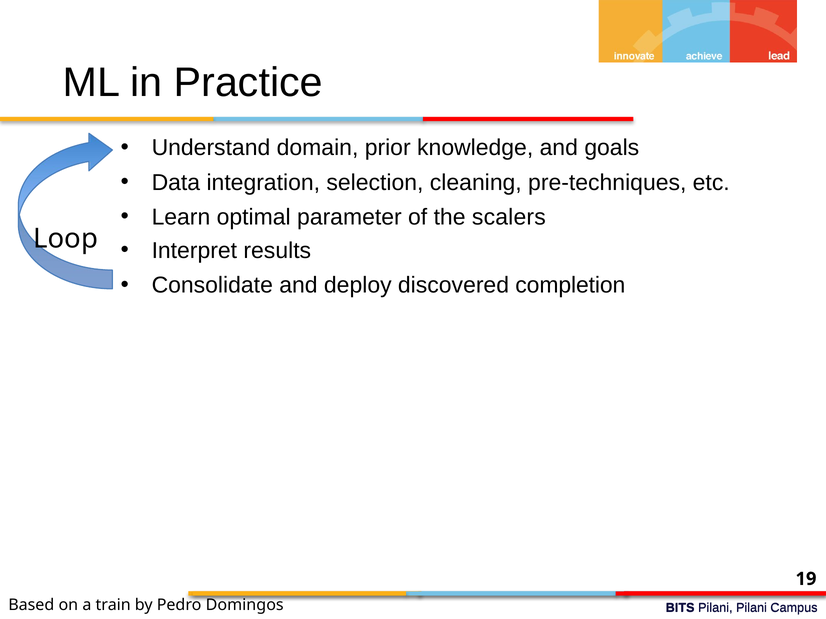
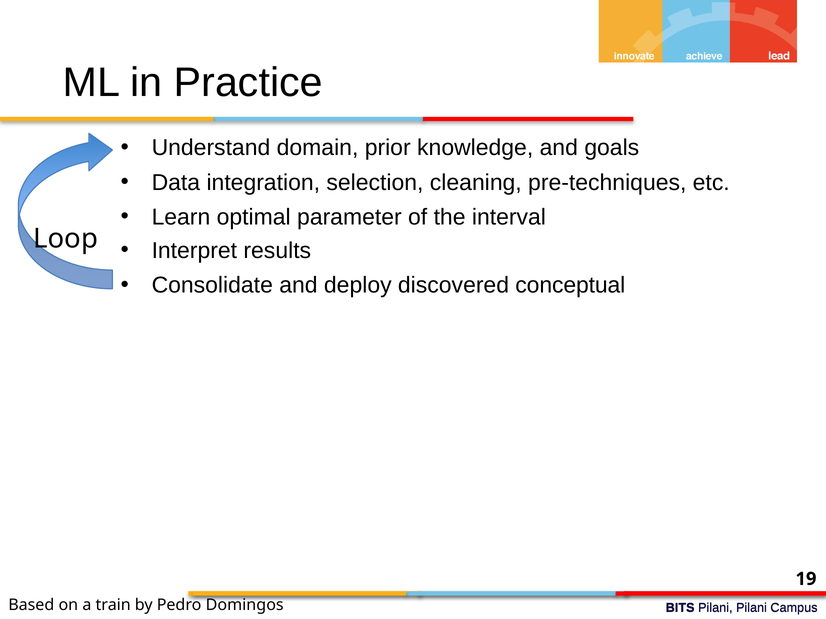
scalers: scalers -> interval
completion: completion -> conceptual
